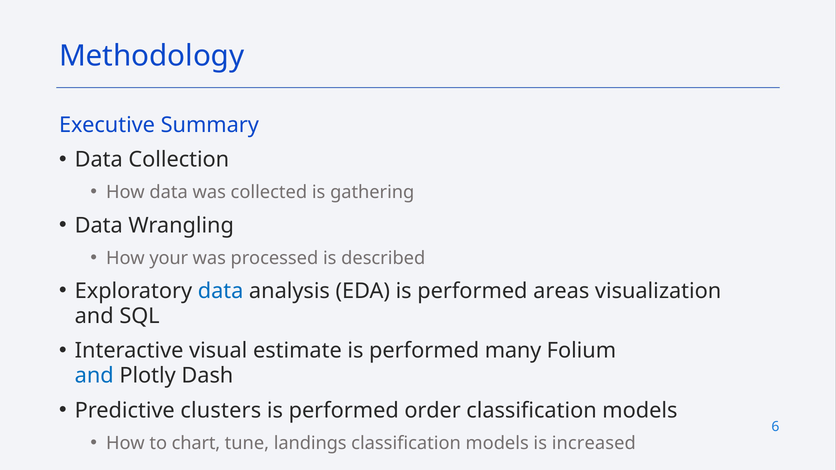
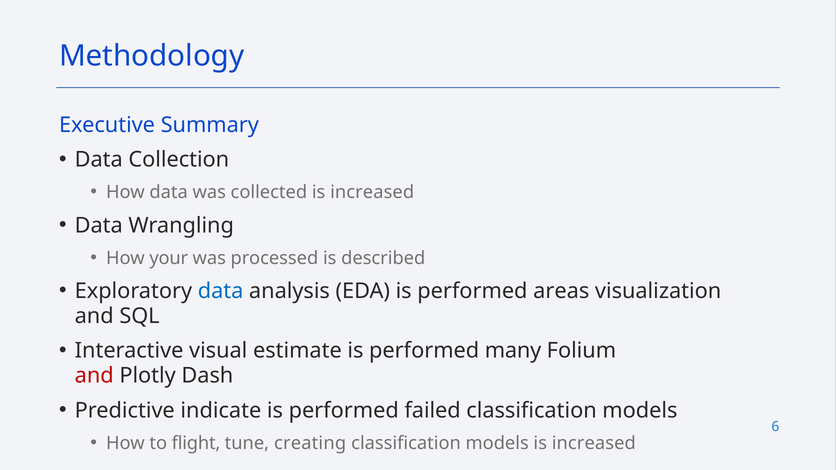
collected is gathering: gathering -> increased
and at (94, 376) colour: blue -> red
clusters: clusters -> indicate
order: order -> failed
chart: chart -> flight
landings: landings -> creating
